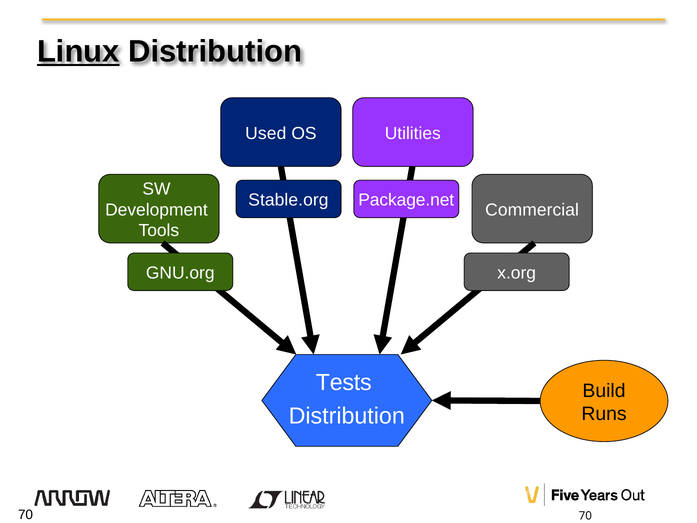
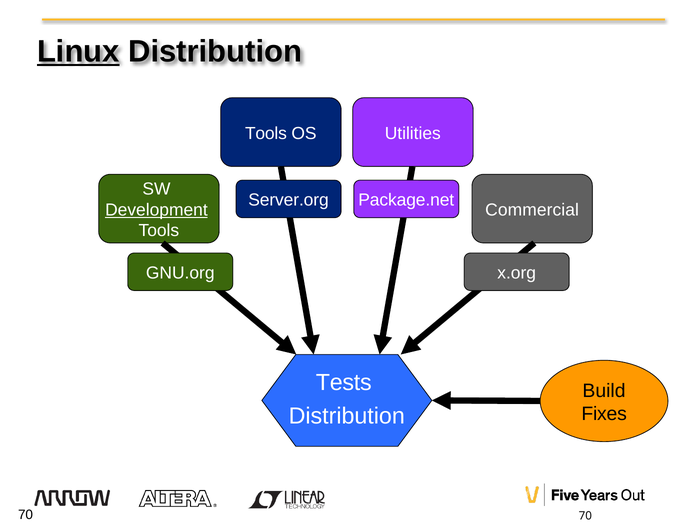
Used at (266, 133): Used -> Tools
Stable.org: Stable.org -> Server.org
Development underline: none -> present
Runs: Runs -> Fixes
